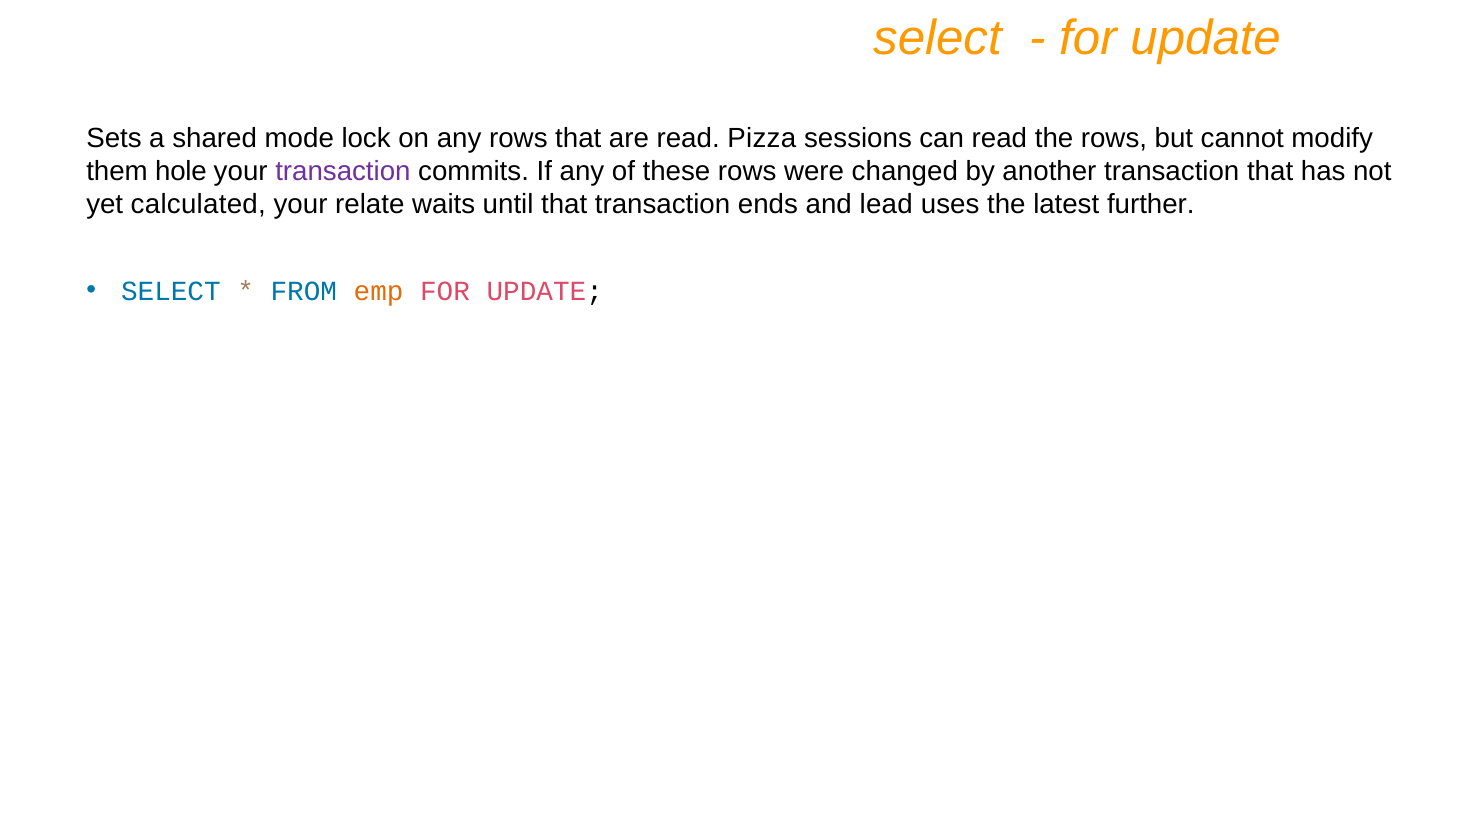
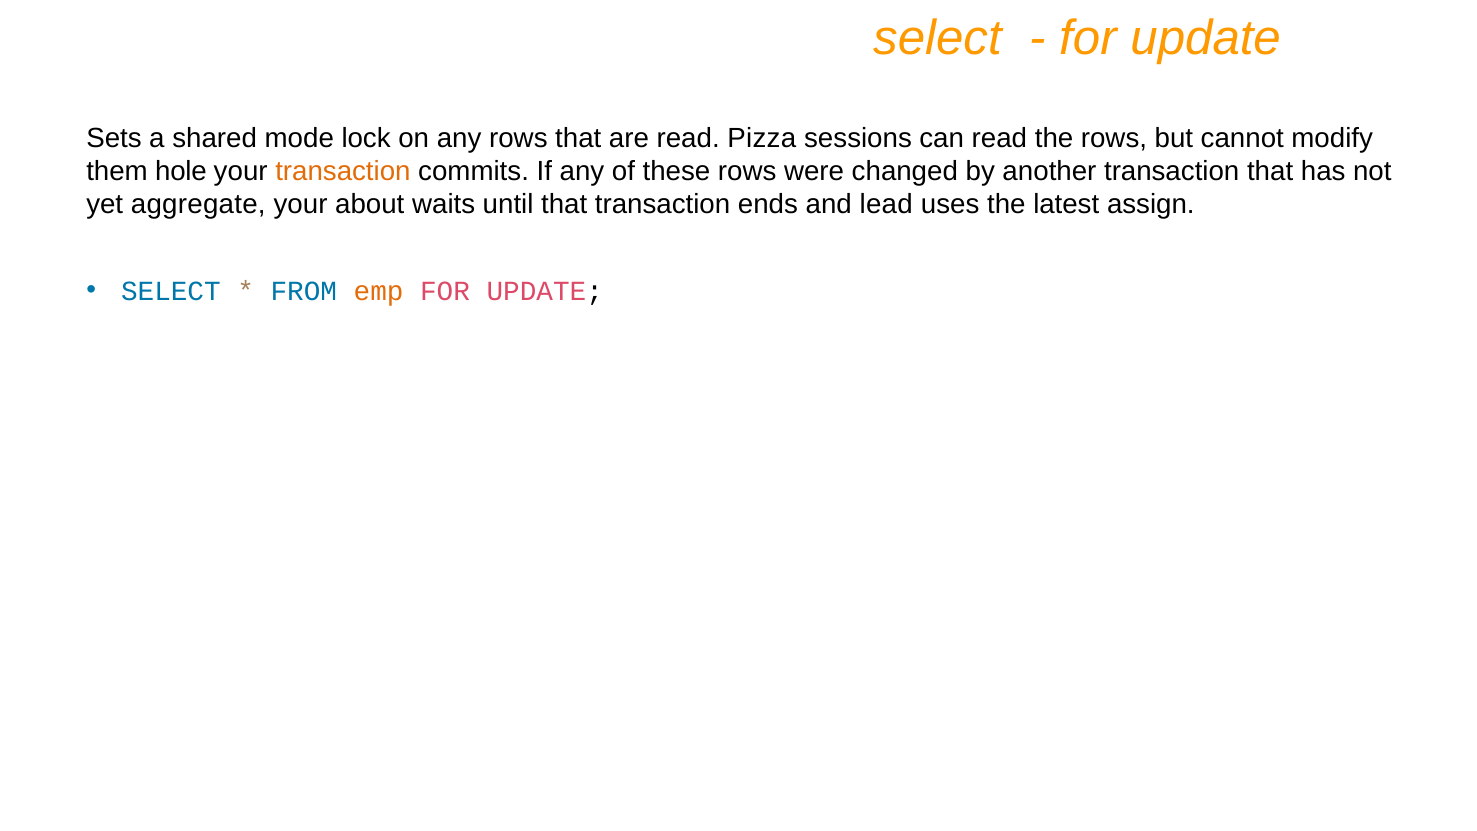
transaction at (343, 171) colour: purple -> orange
calculated: calculated -> aggregate
relate: relate -> about
further: further -> assign
